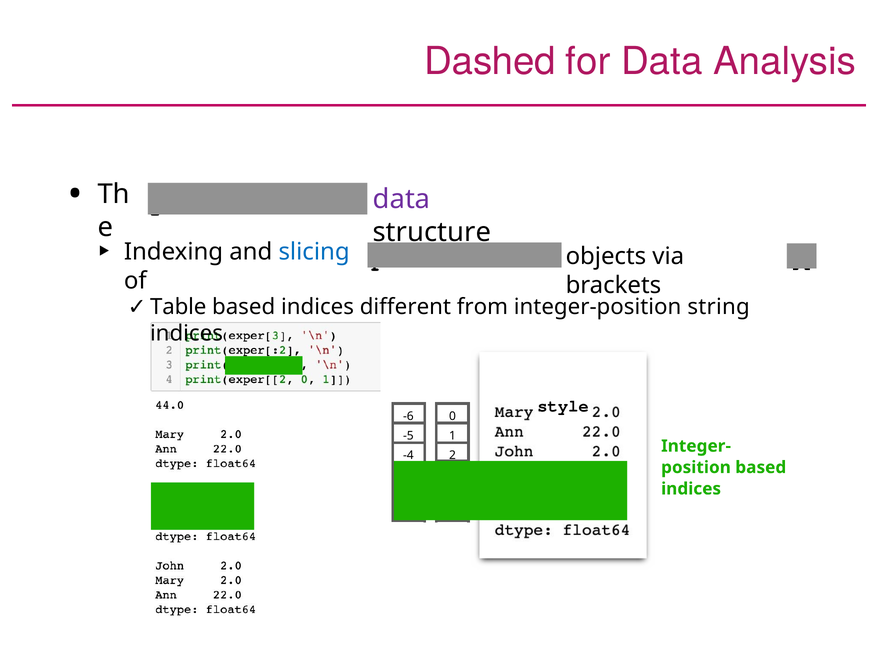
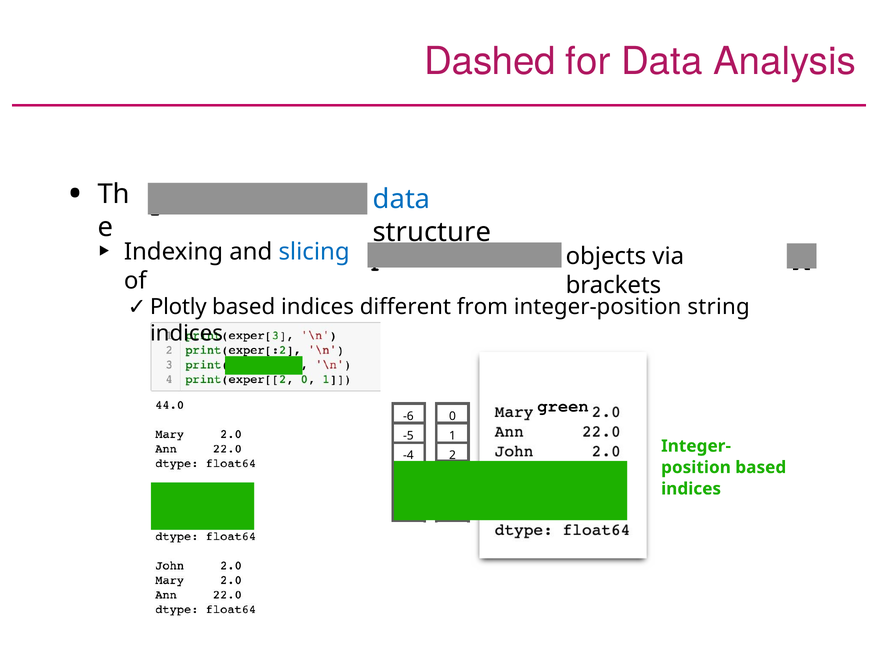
data at (402, 199) colour: purple -> blue
Table: Table -> Plotly
style: style -> green
